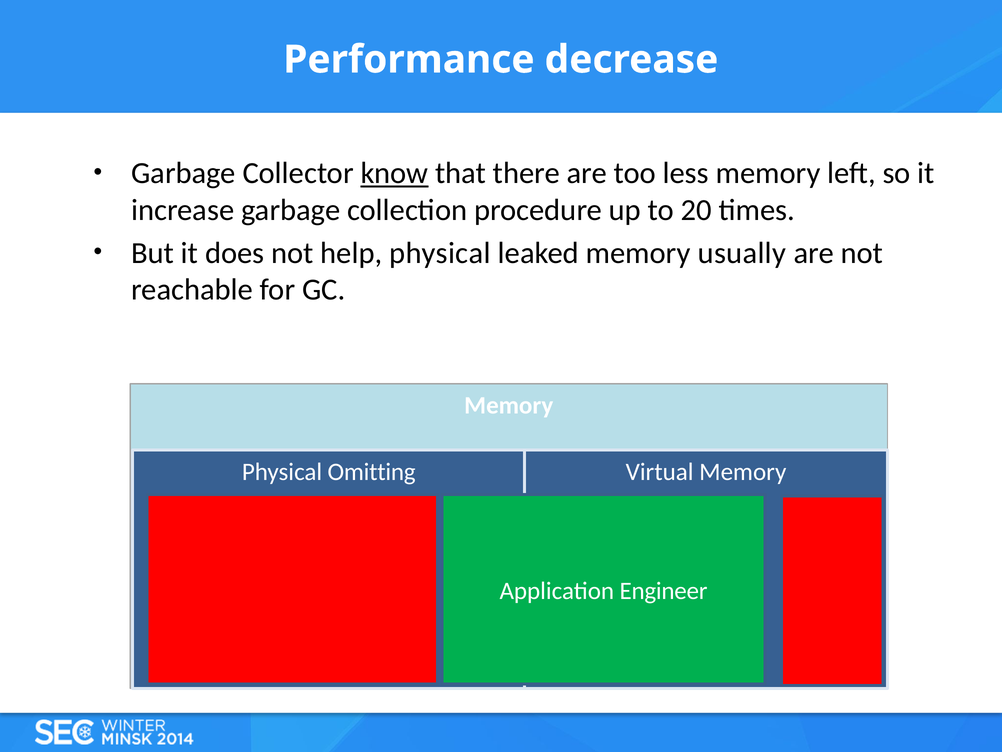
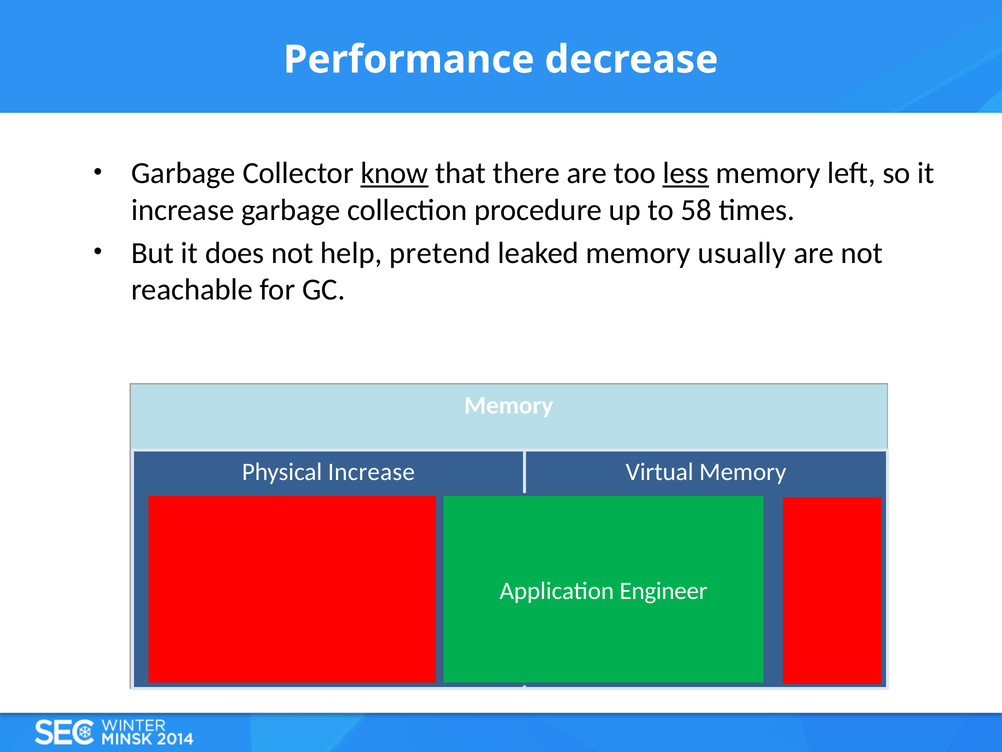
less underline: none -> present
20: 20 -> 58
help physical: physical -> pretend
Physical Omitting: Omitting -> Increase
